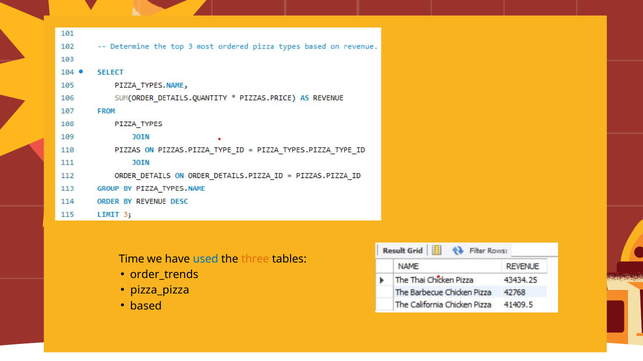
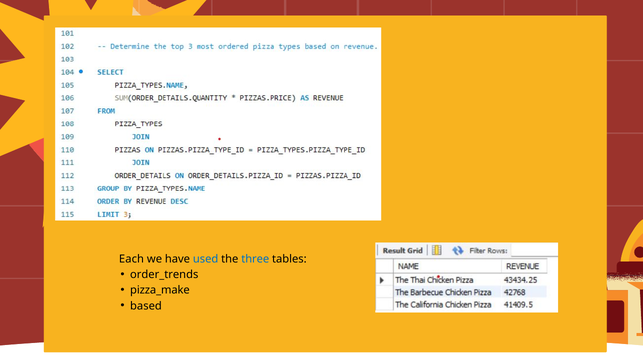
Time: Time -> Each
three colour: orange -> blue
pizza_pizza: pizza_pizza -> pizza_make
